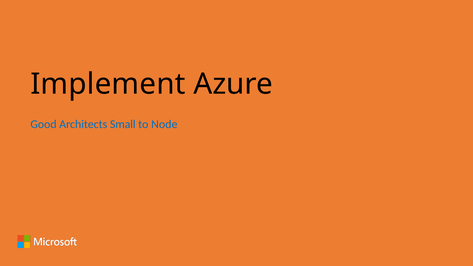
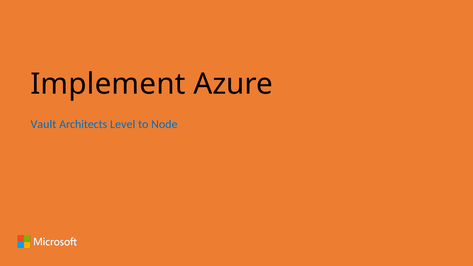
Good: Good -> Vault
Small: Small -> Level
